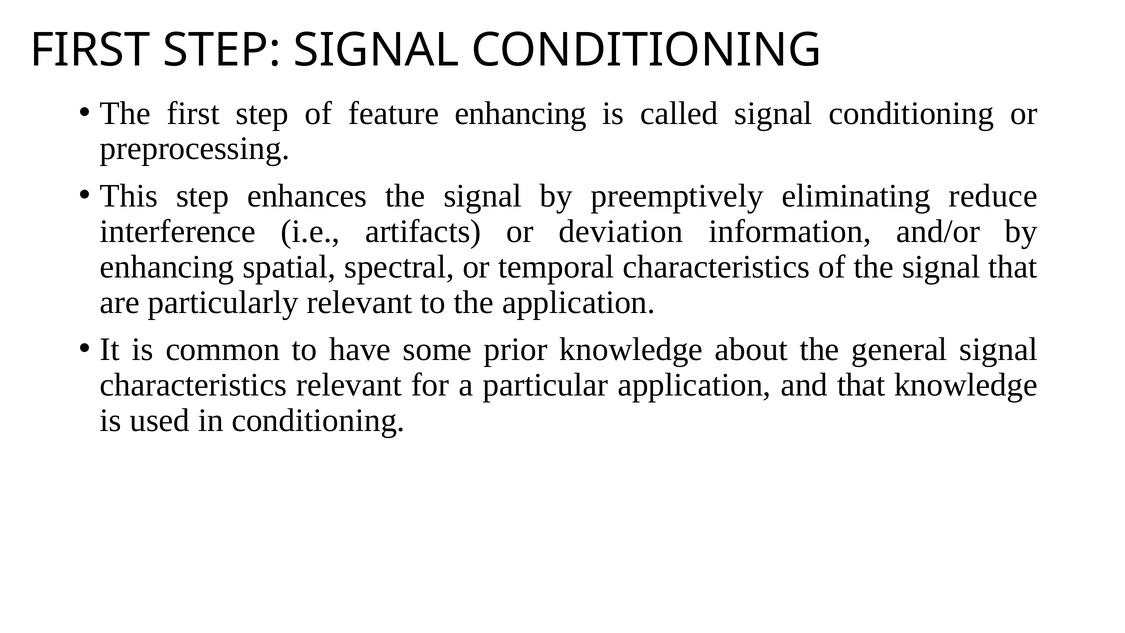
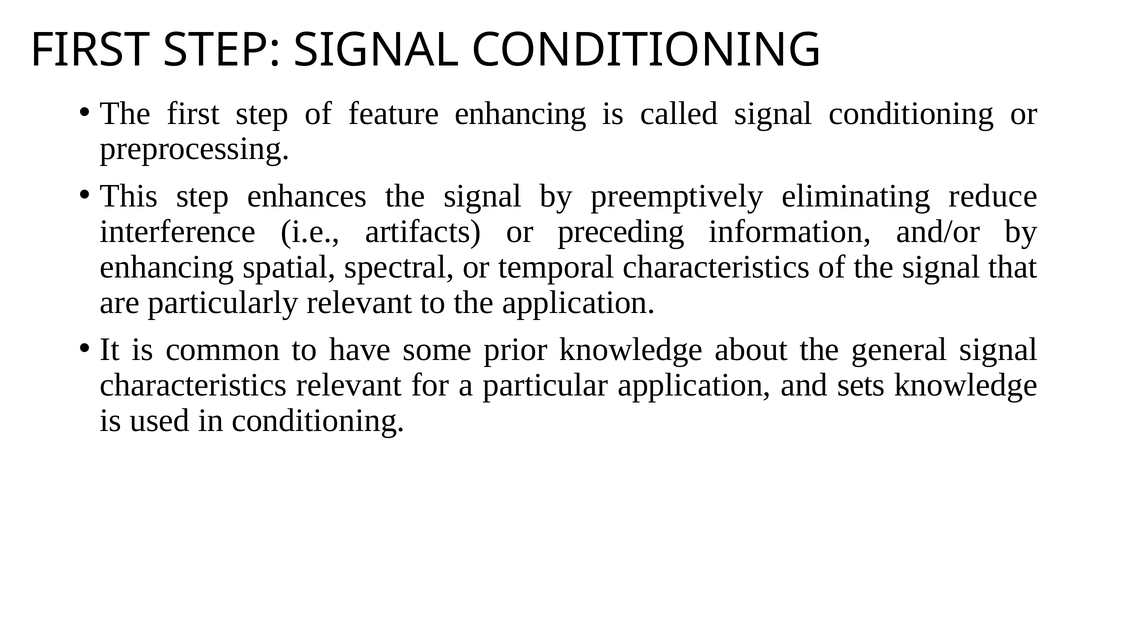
deviation: deviation -> preceding
and that: that -> sets
